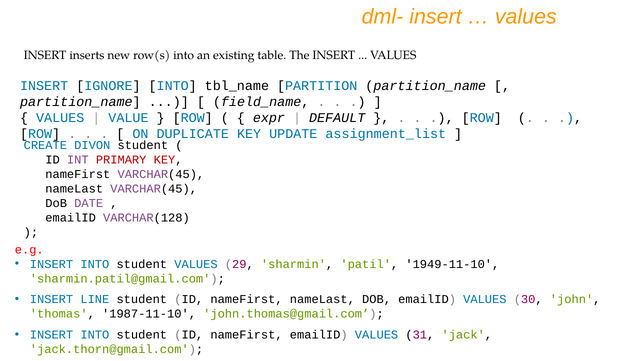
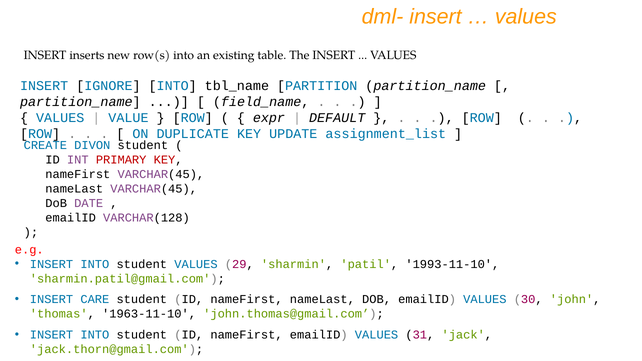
1949-11-10: 1949-11-10 -> 1993-11-10
LINE: LINE -> CARE
1987-11-10: 1987-11-10 -> 1963-11-10
